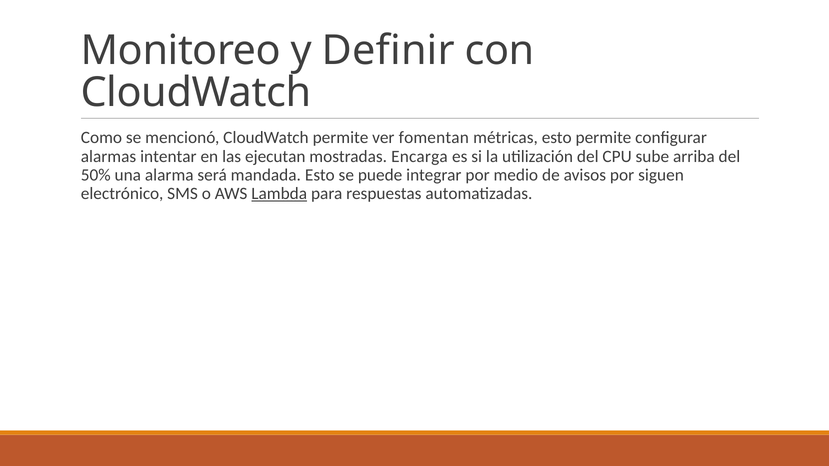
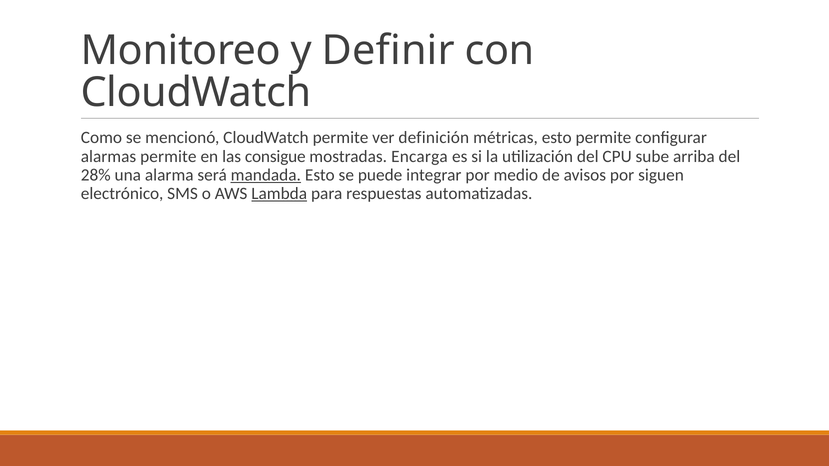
fomentan: fomentan -> definición
alarmas intentar: intentar -> permite
ejecutan: ejecutan -> consigue
50%: 50% -> 28%
mandada underline: none -> present
